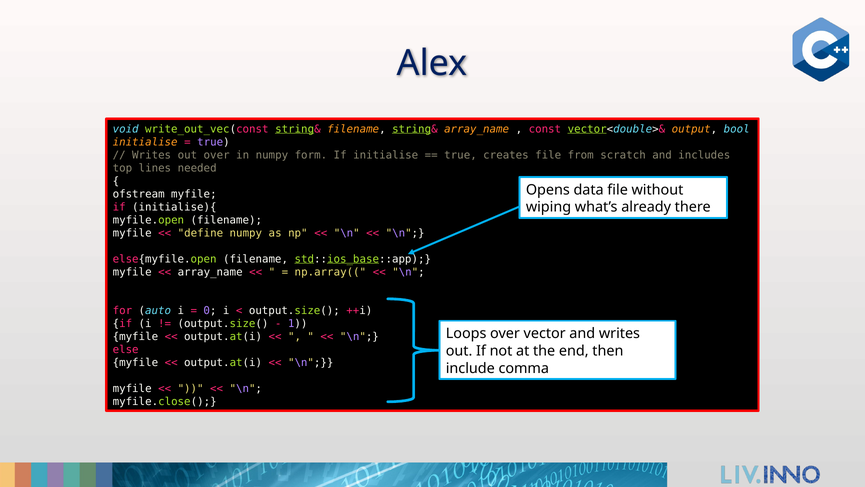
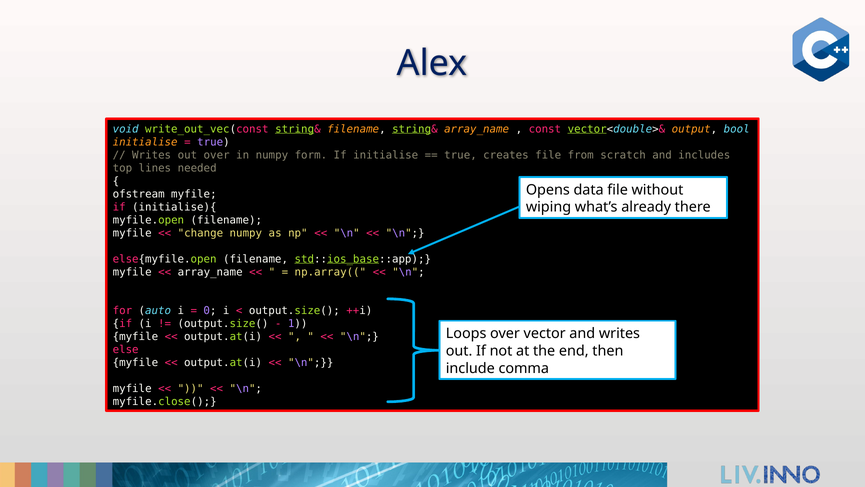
define: define -> change
